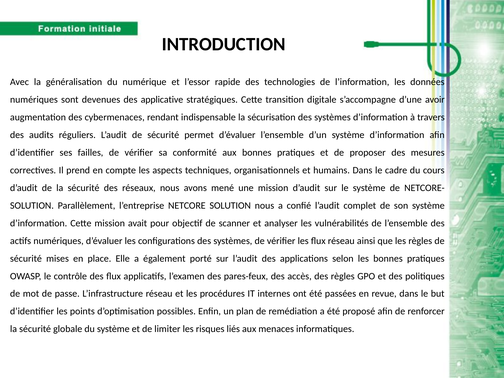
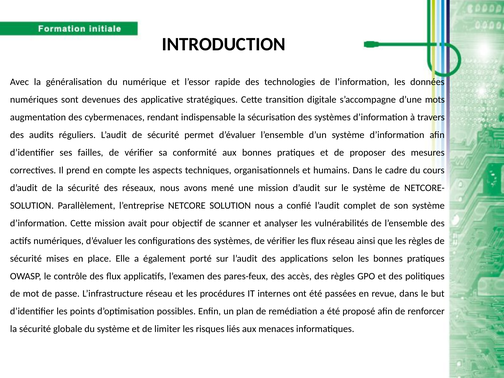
avoir: avoir -> mots
